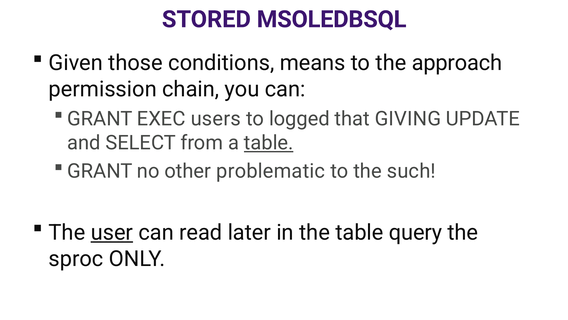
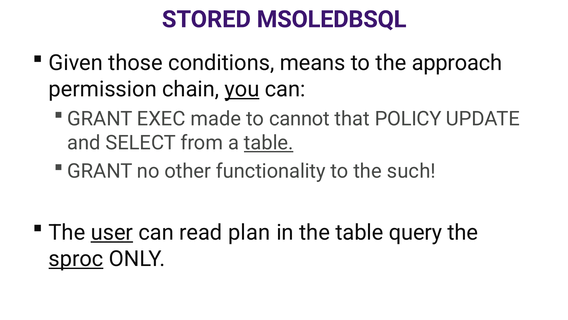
you underline: none -> present
users: users -> made
logged: logged -> cannot
GIVING: GIVING -> POLICY
problematic: problematic -> functionality
later: later -> plan
sproc underline: none -> present
